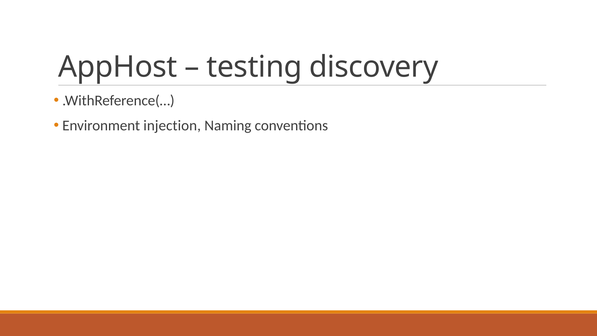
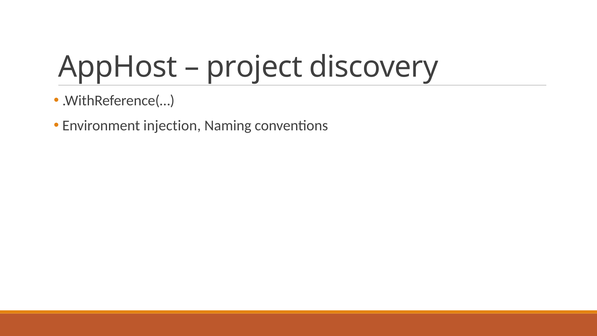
testing: testing -> project
